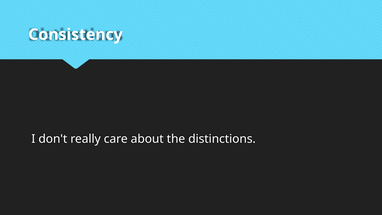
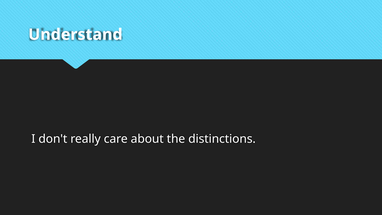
Consistency: Consistency -> Understand
